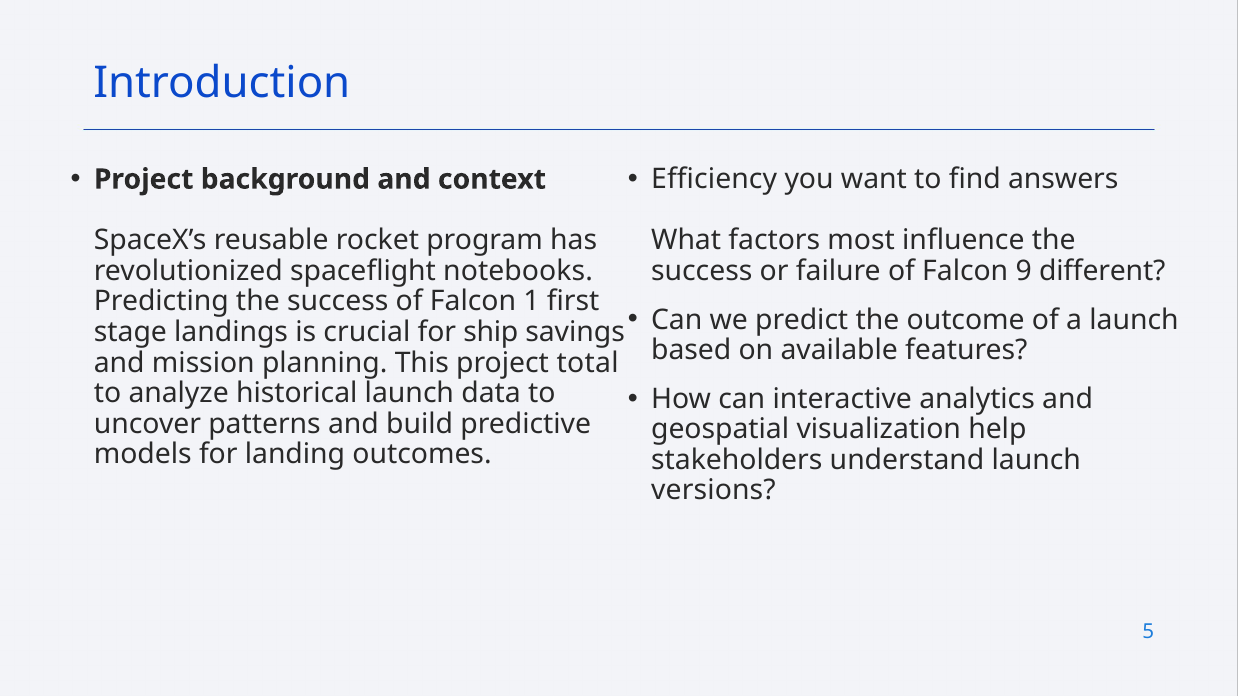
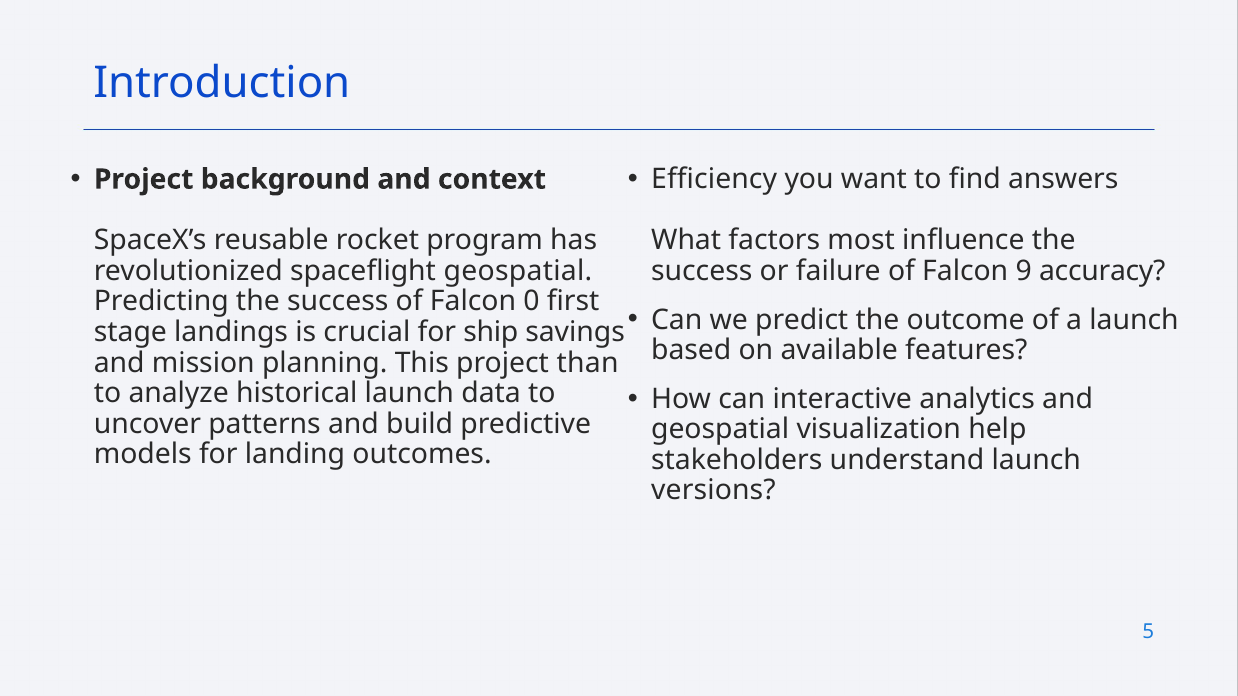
different: different -> accuracy
spaceflight notebooks: notebooks -> geospatial
1: 1 -> 0
total: total -> than
